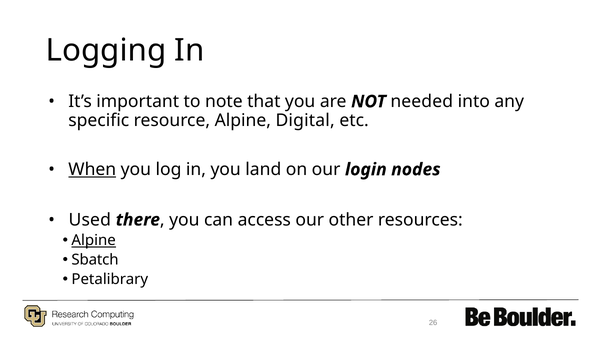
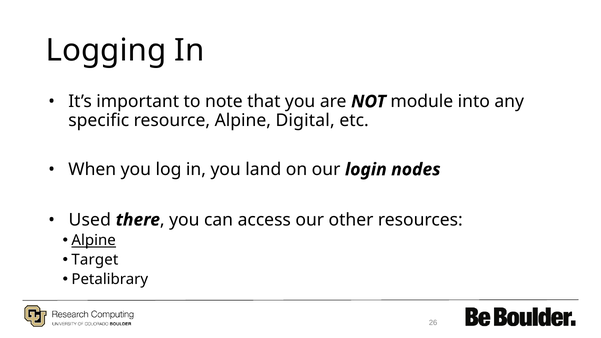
needed: needed -> module
When underline: present -> none
Sbatch: Sbatch -> Target
